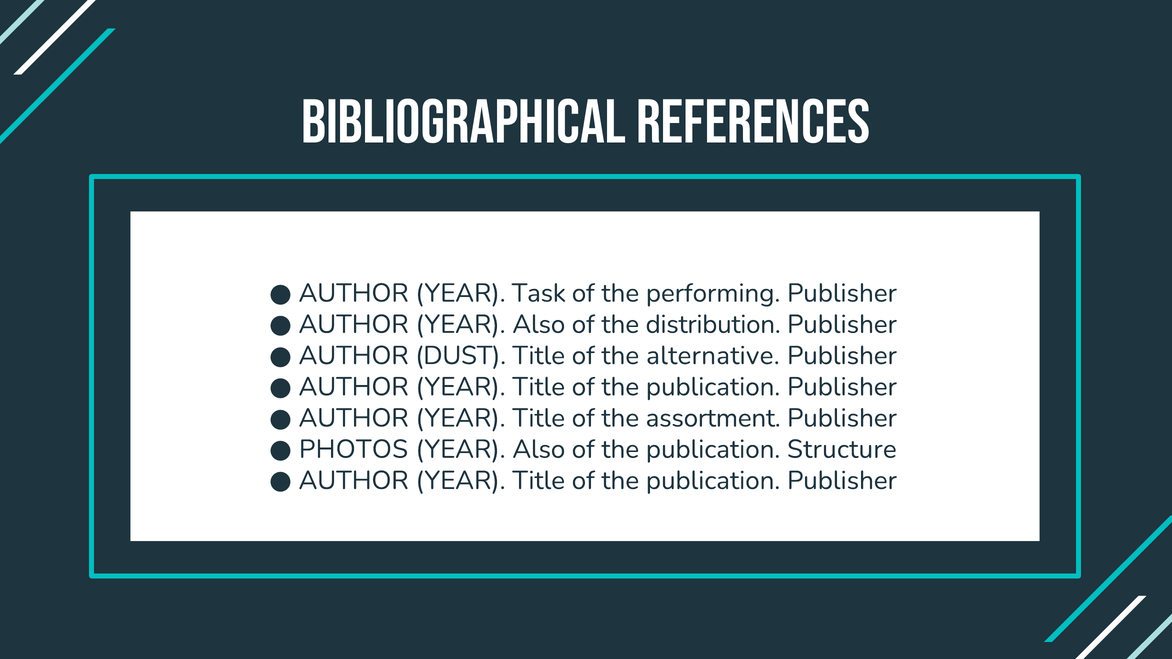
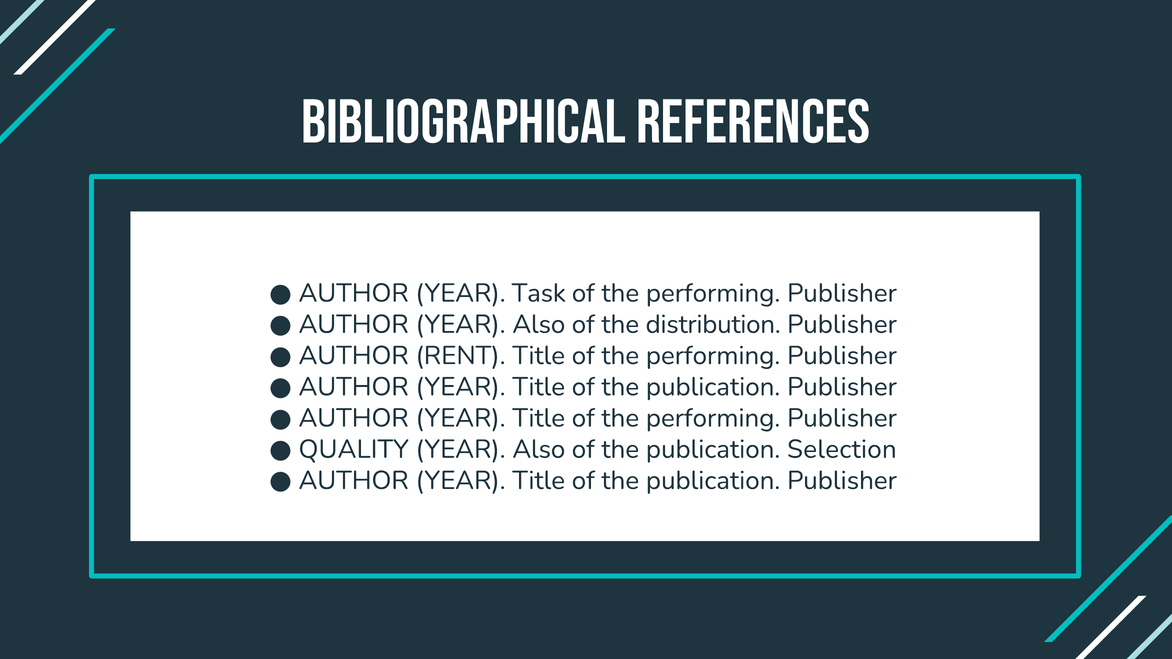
DUST: DUST -> RENT
alternative at (713, 356): alternative -> performing
assortment at (713, 418): assortment -> performing
PHOTOS: PHOTOS -> QUALITY
Structure: Structure -> Selection
